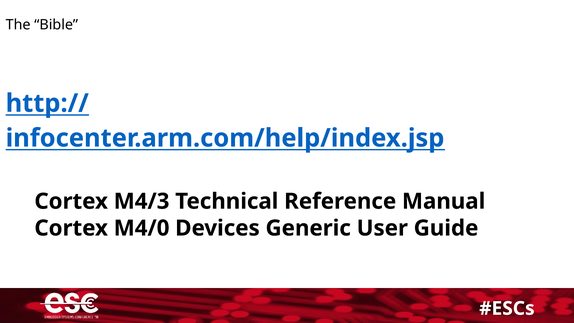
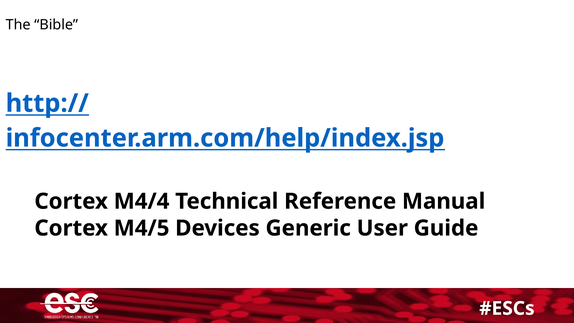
M4/3: M4/3 -> M4/4
M4/0: M4/0 -> M4/5
